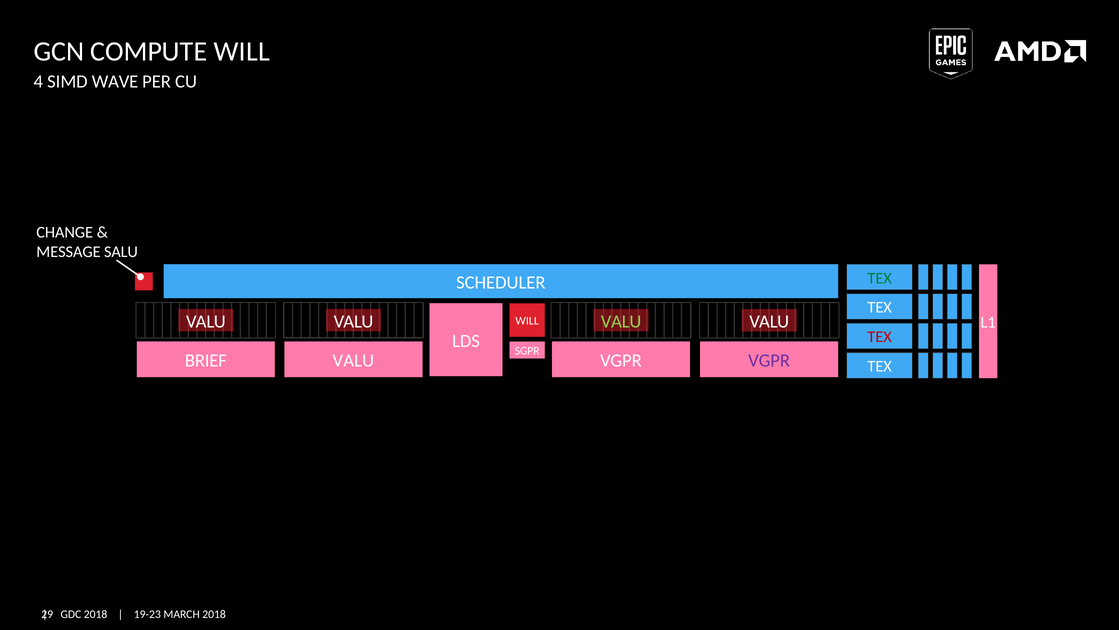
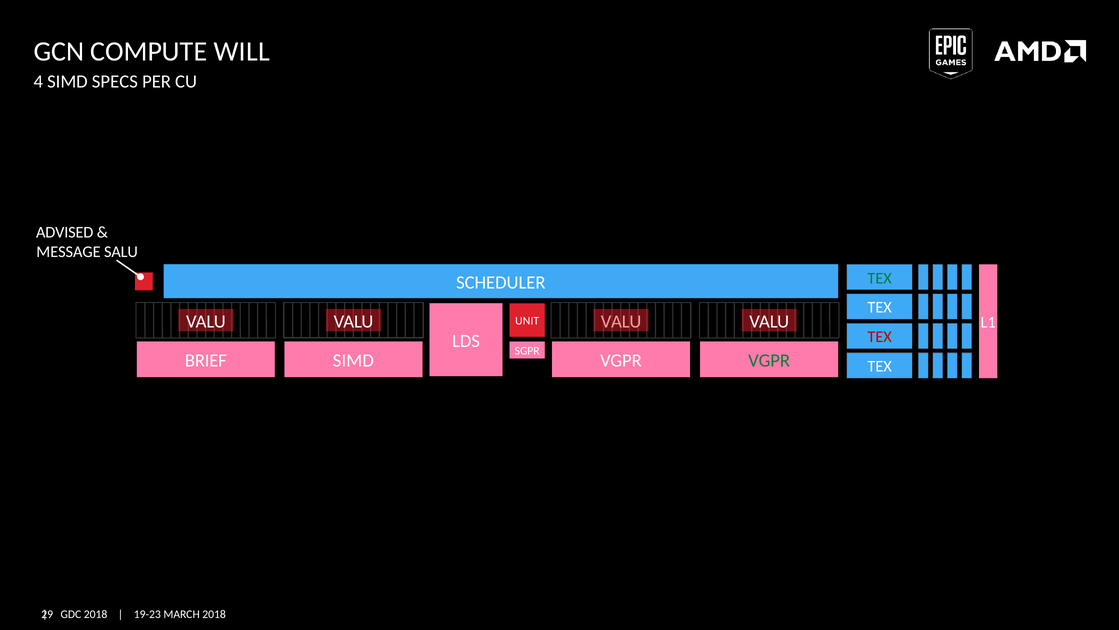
WAVE: WAVE -> SPECS
CHANGE: CHANGE -> ADVISED
VALU at (621, 321) colour: light green -> pink
WILL at (527, 321): WILL -> UNIT
VALU at (353, 360): VALU -> SIMD
VGPR at (769, 360) colour: purple -> green
